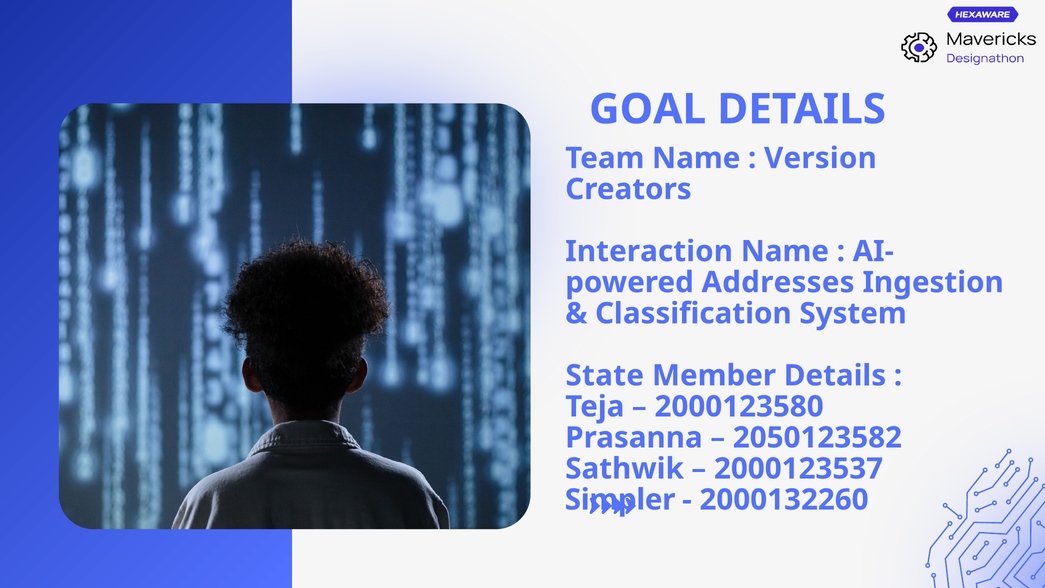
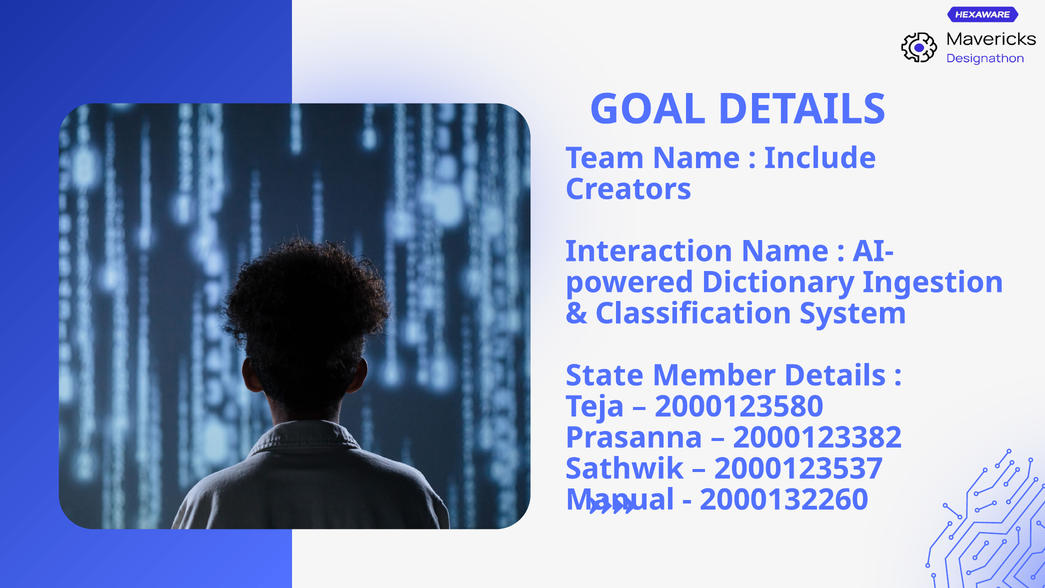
Version: Version -> Include
Addresses: Addresses -> Dictionary
2050123582: 2050123582 -> 2000123382
Simpler: Simpler -> Manual
